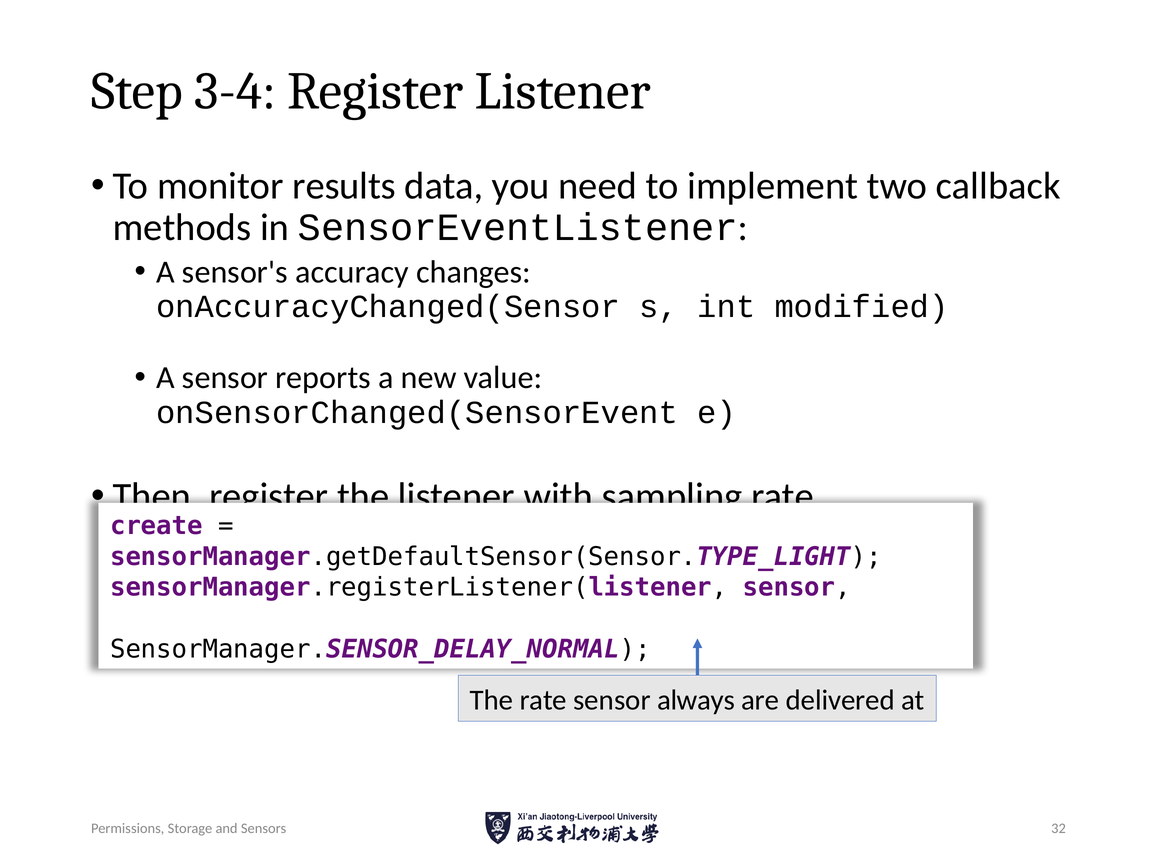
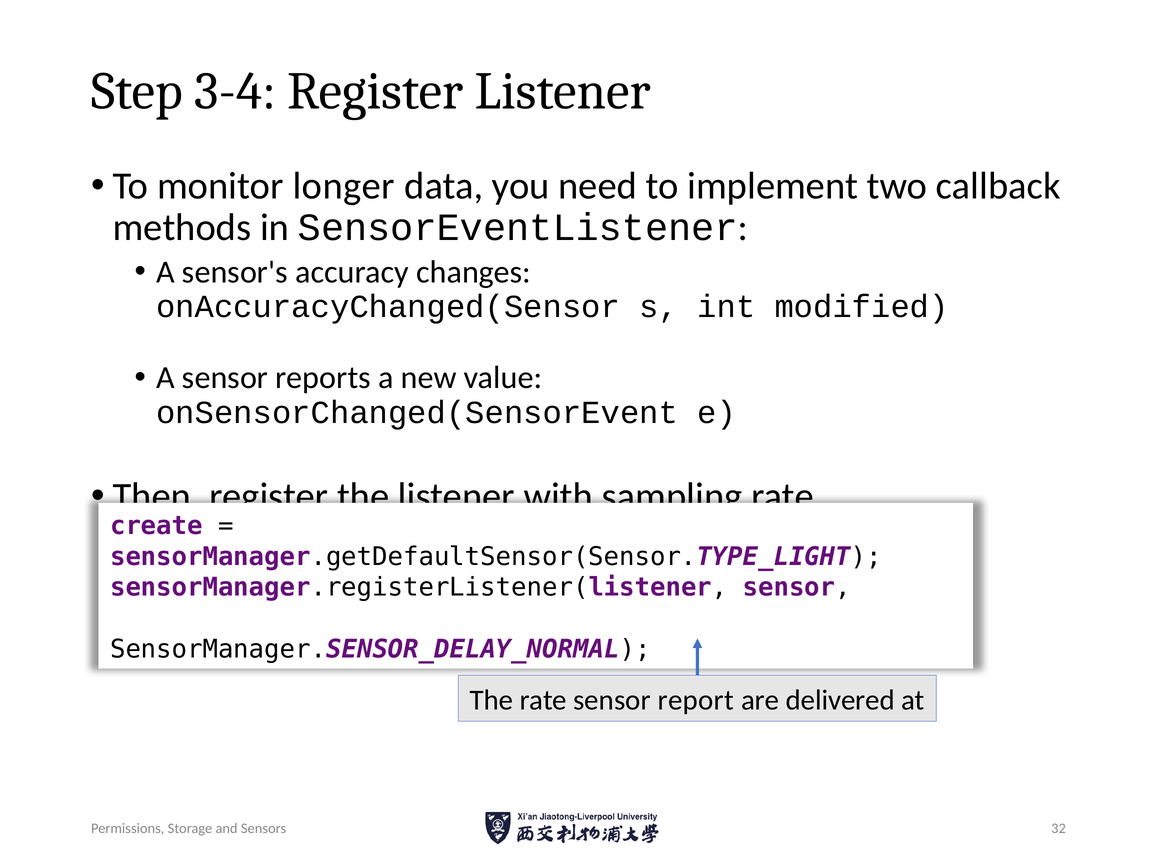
results: results -> longer
always: always -> report
